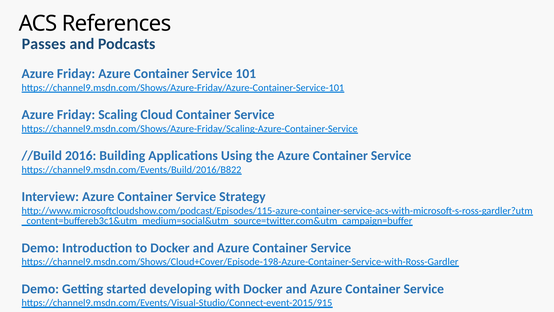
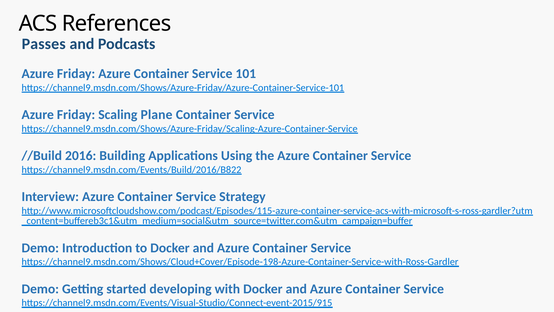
Cloud: Cloud -> Plane
